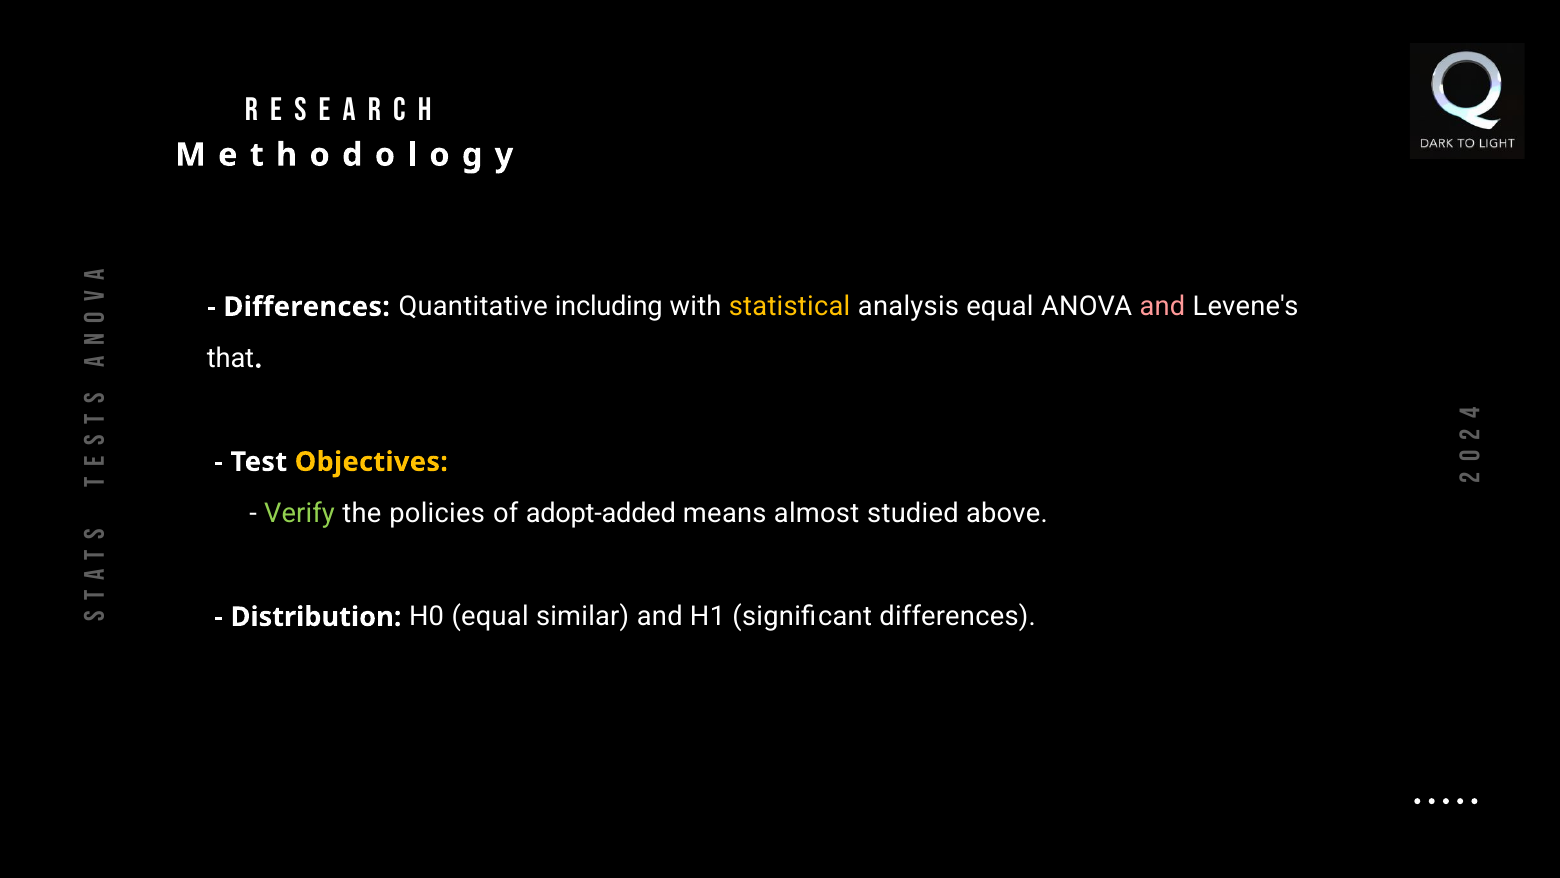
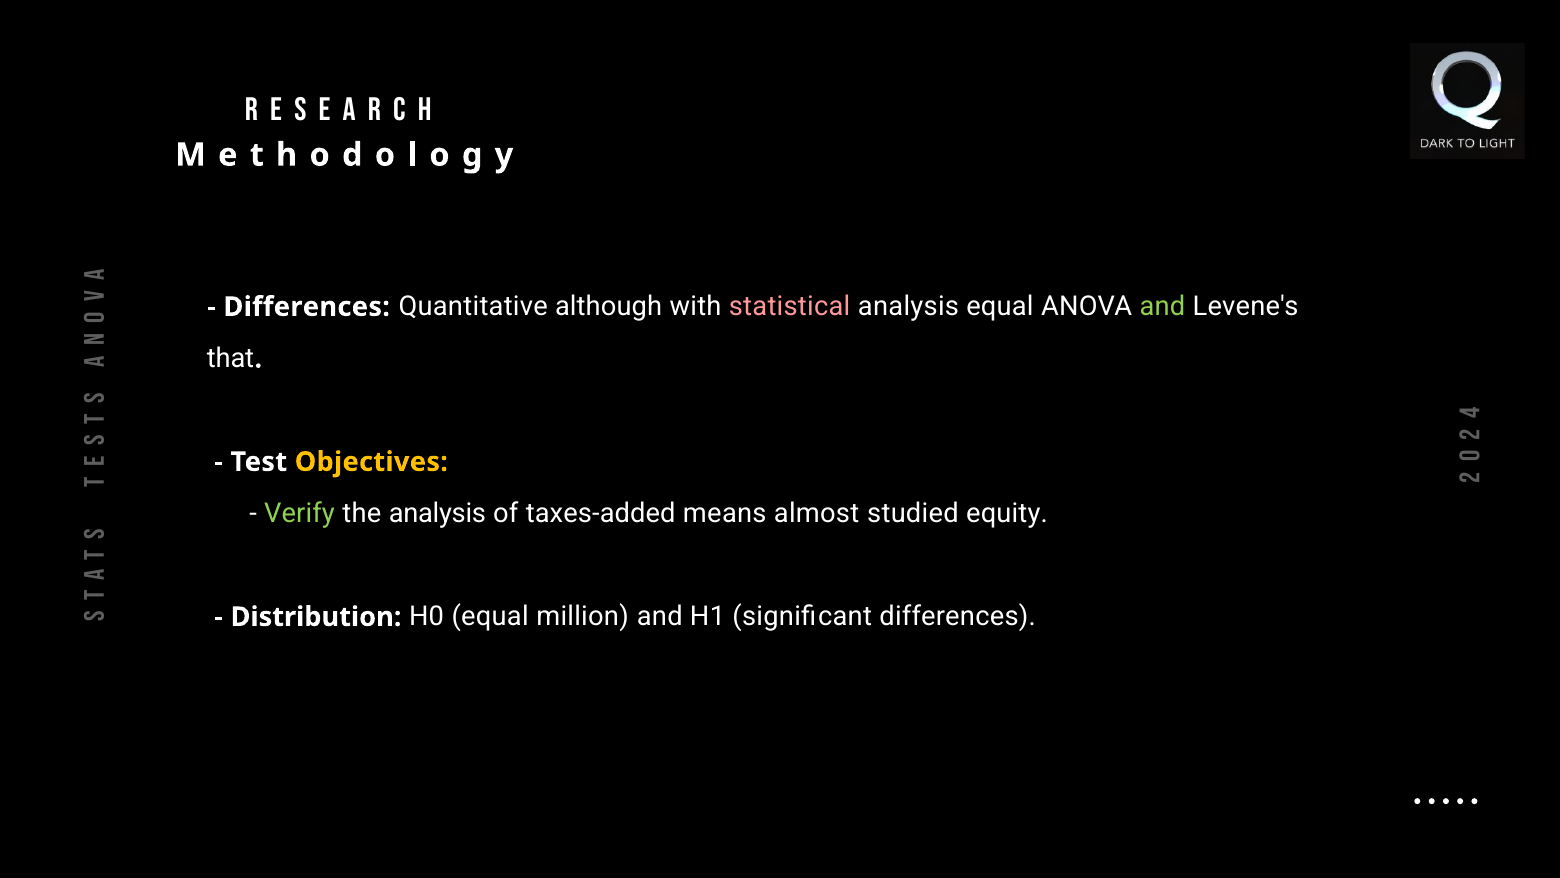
including: including -> although
statistical colour: yellow -> pink
and at (1162, 307) colour: pink -> light green
the policies: policies -> analysis
adopt-added: adopt-added -> taxes-added
above: above -> equity
similar: similar -> million
